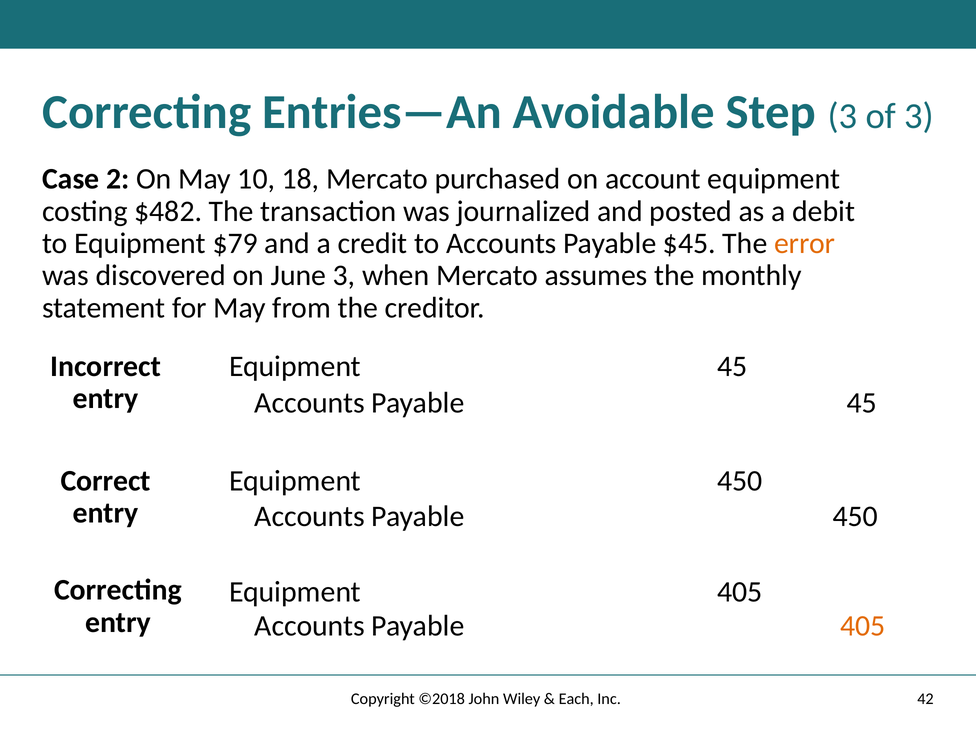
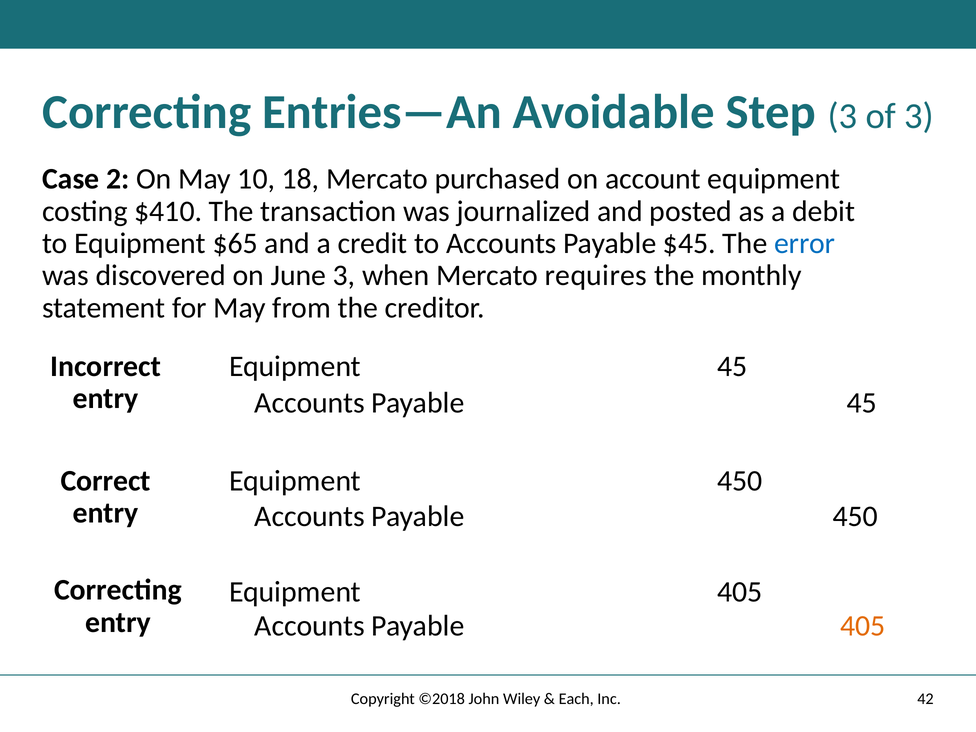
$482: $482 -> $410
$79: $79 -> $65
error colour: orange -> blue
assumes: assumes -> requires
